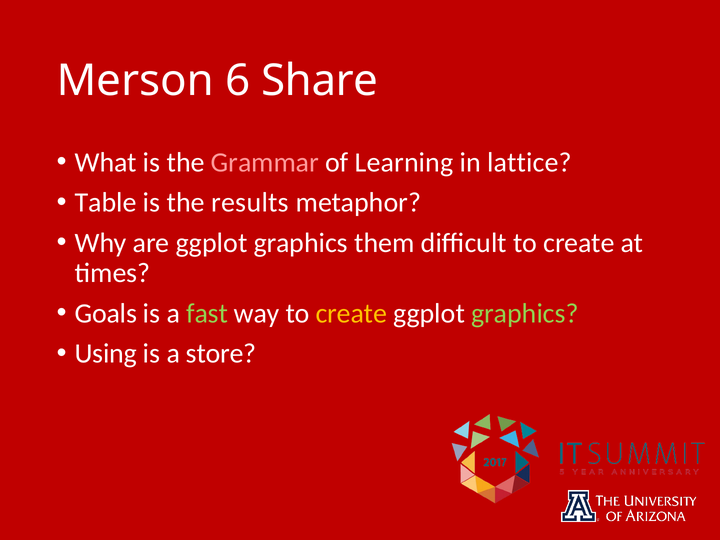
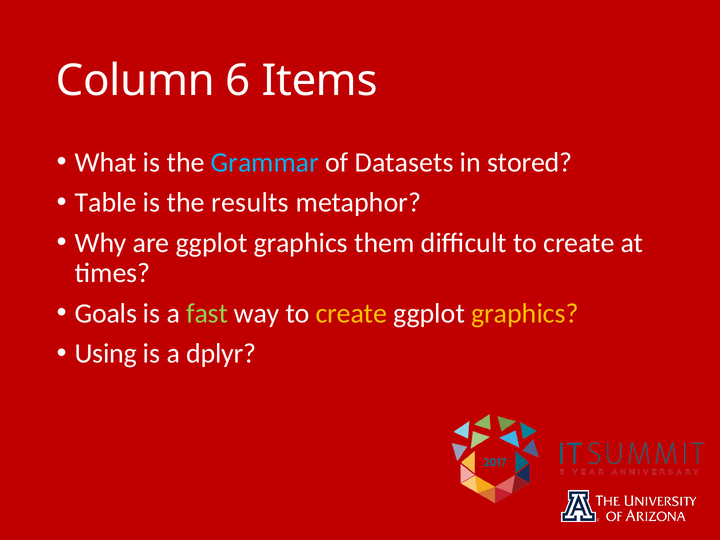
Merson: Merson -> Column
Share: Share -> Items
Grammar colour: pink -> light blue
Learning: Learning -> Datasets
lattice: lattice -> stored
graphics at (525, 313) colour: light green -> yellow
store: store -> dplyr
